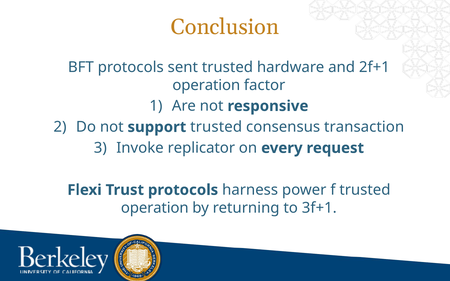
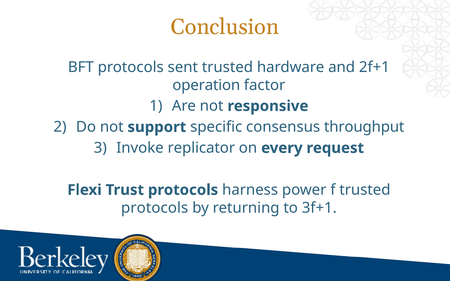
support trusted: trusted -> specific
transaction: transaction -> throughput
operation at (155, 208): operation -> protocols
